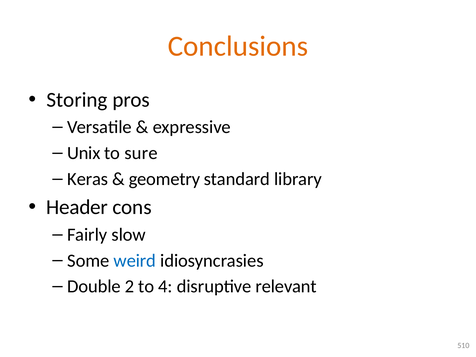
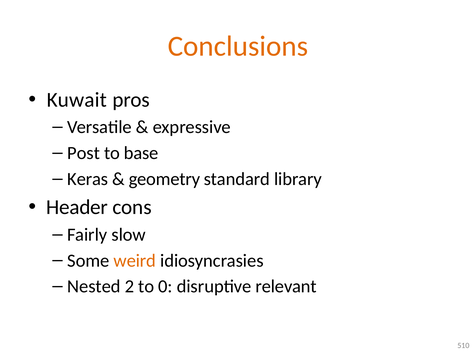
Storing: Storing -> Kuwait
Unix: Unix -> Post
sure: sure -> base
weird colour: blue -> orange
Double: Double -> Nested
4: 4 -> 0
